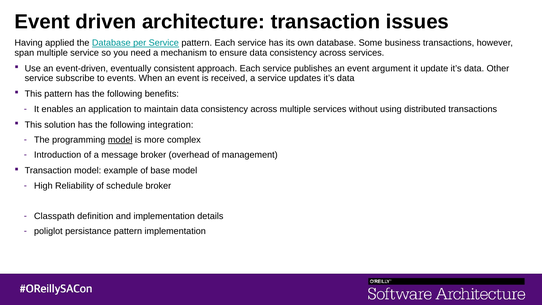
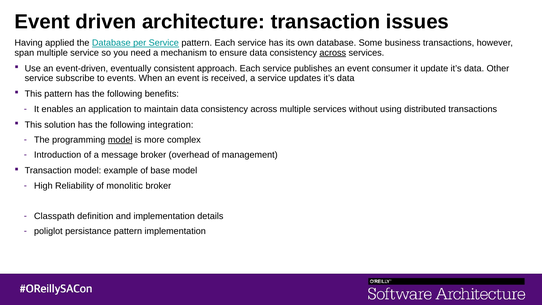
across at (333, 53) underline: none -> present
argument: argument -> consumer
schedule: schedule -> monolitic
